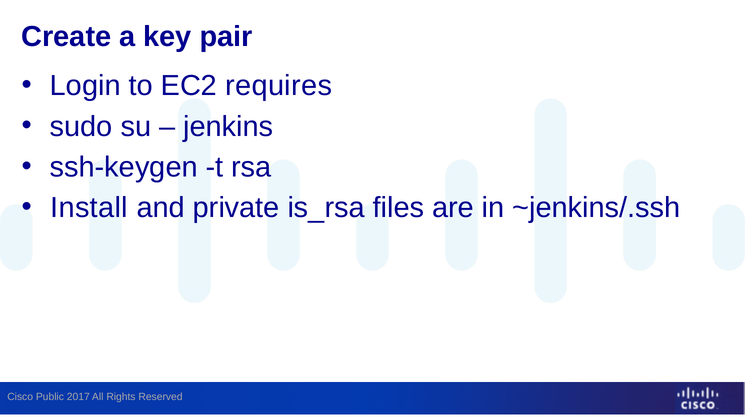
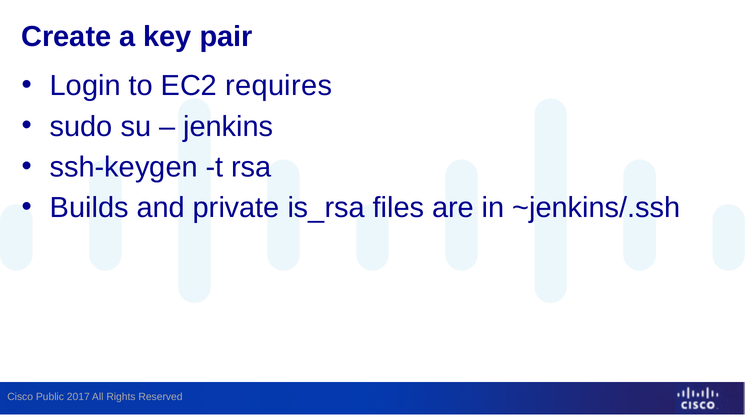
Install: Install -> Builds
